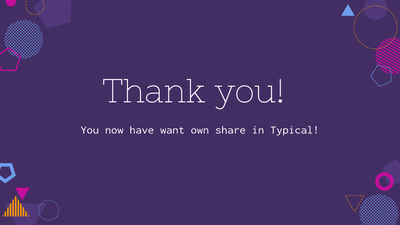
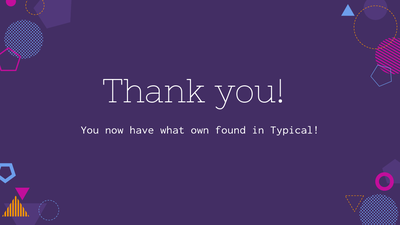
want: want -> what
share: share -> found
